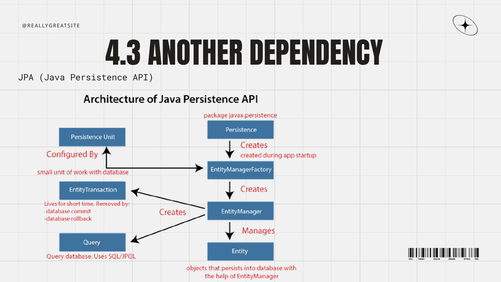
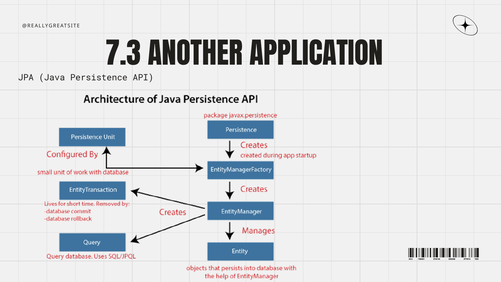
4.3: 4.3 -> 7.3
DEPENDENCY: DEPENDENCY -> APPLICATION
